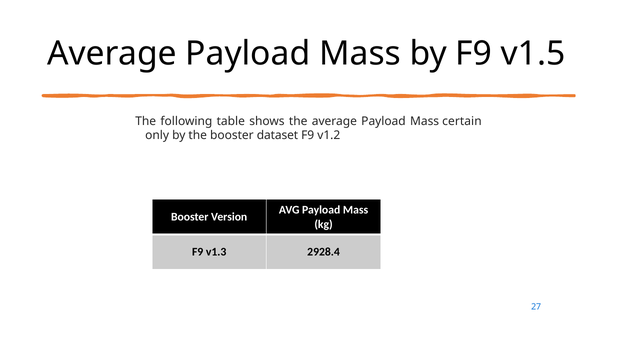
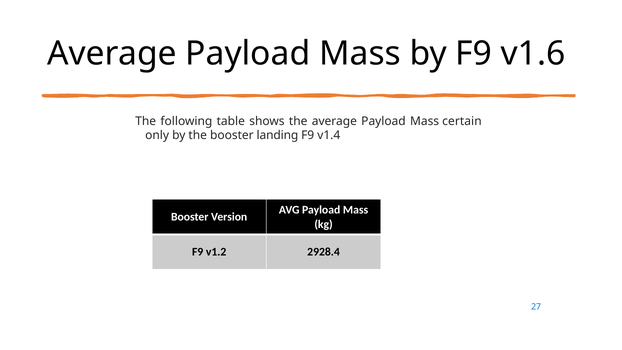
v1.5: v1.5 -> v1.6
dataset: dataset -> landing
v1.2: v1.2 -> v1.4
v1.3: v1.3 -> v1.2
